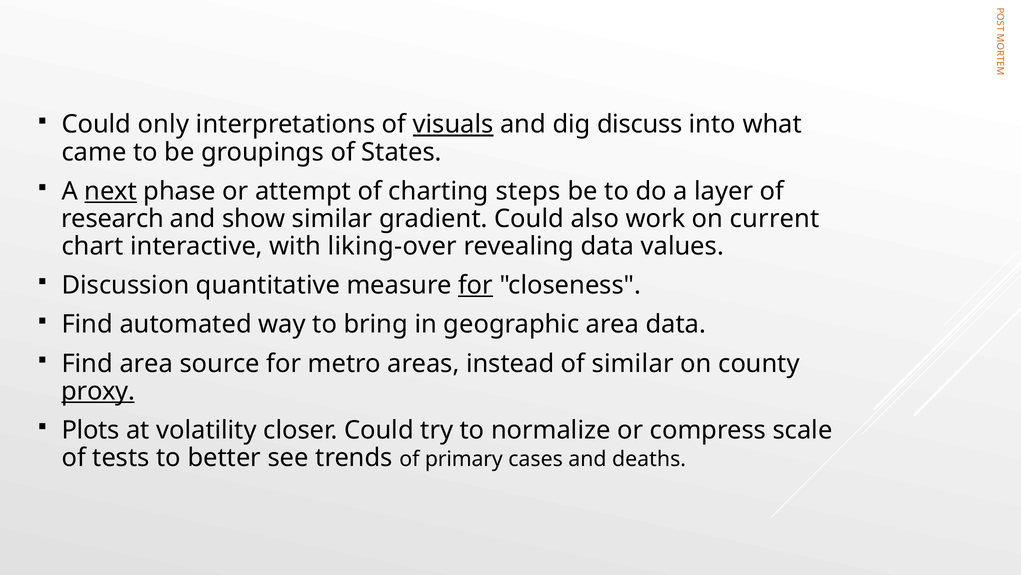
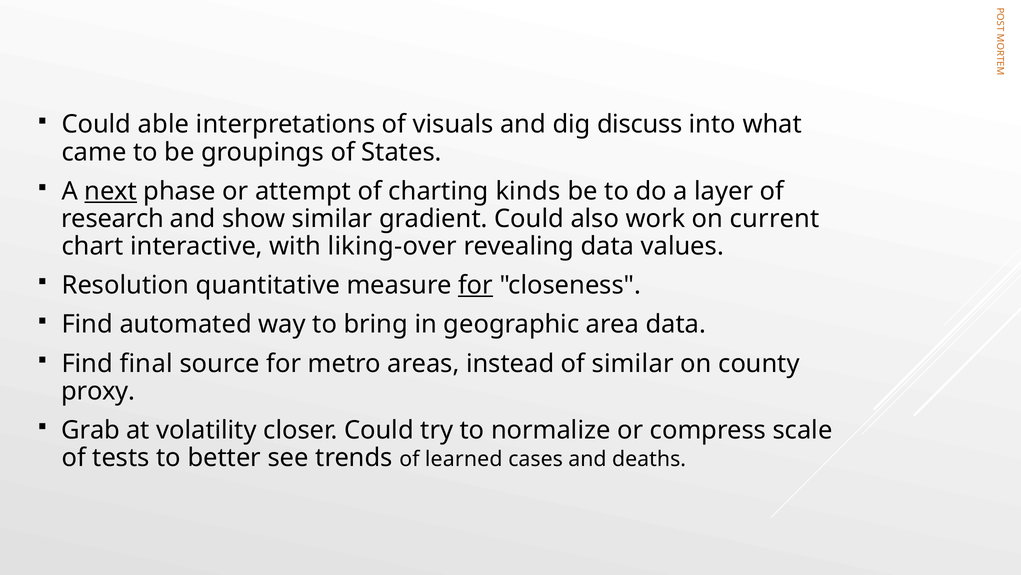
only: only -> able
visuals underline: present -> none
steps: steps -> kinds
Discussion: Discussion -> Resolution
Find area: area -> final
proxy underline: present -> none
Plots: Plots -> Grab
primary: primary -> learned
